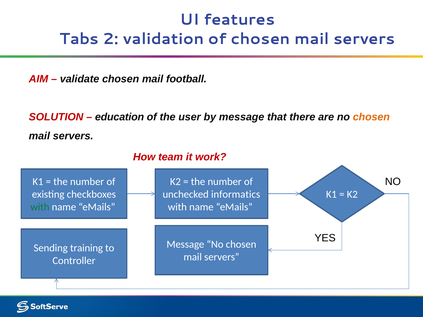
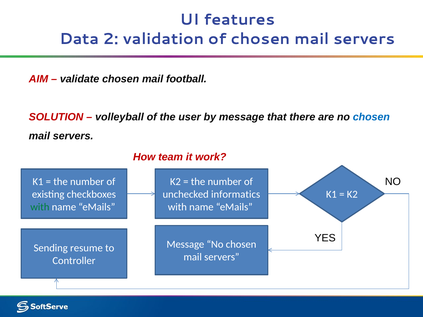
Tabs: Tabs -> Data
education: education -> volleyball
chosen at (371, 117) colour: orange -> blue
training: training -> resume
